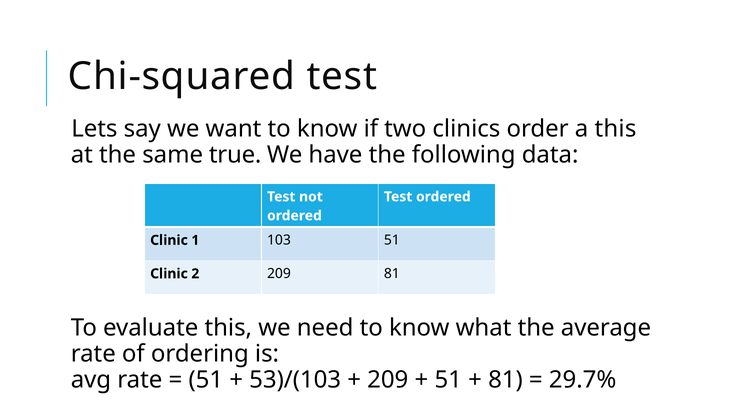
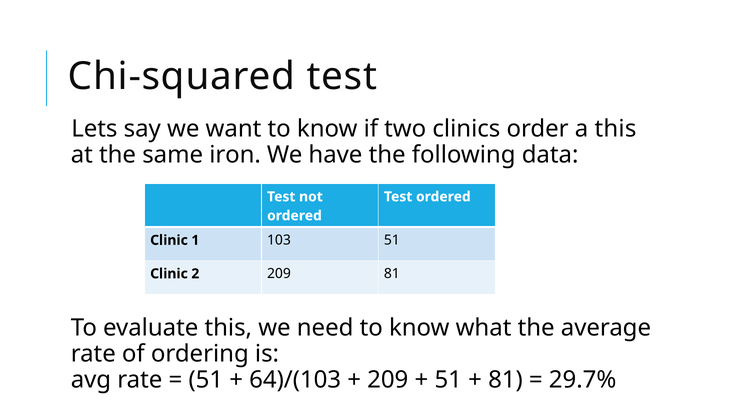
true: true -> iron
53)/(103: 53)/(103 -> 64)/(103
